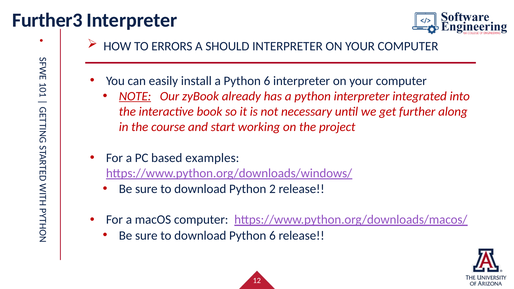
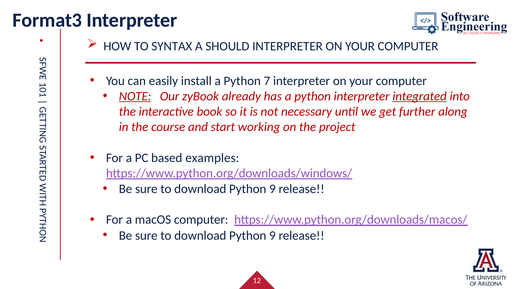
Further3: Further3 -> Format3
ERRORS: ERRORS -> SYNTAX
a Python 6: 6 -> 7
integrated underline: none -> present
2 at (272, 189): 2 -> 9
6 at (272, 236): 6 -> 9
